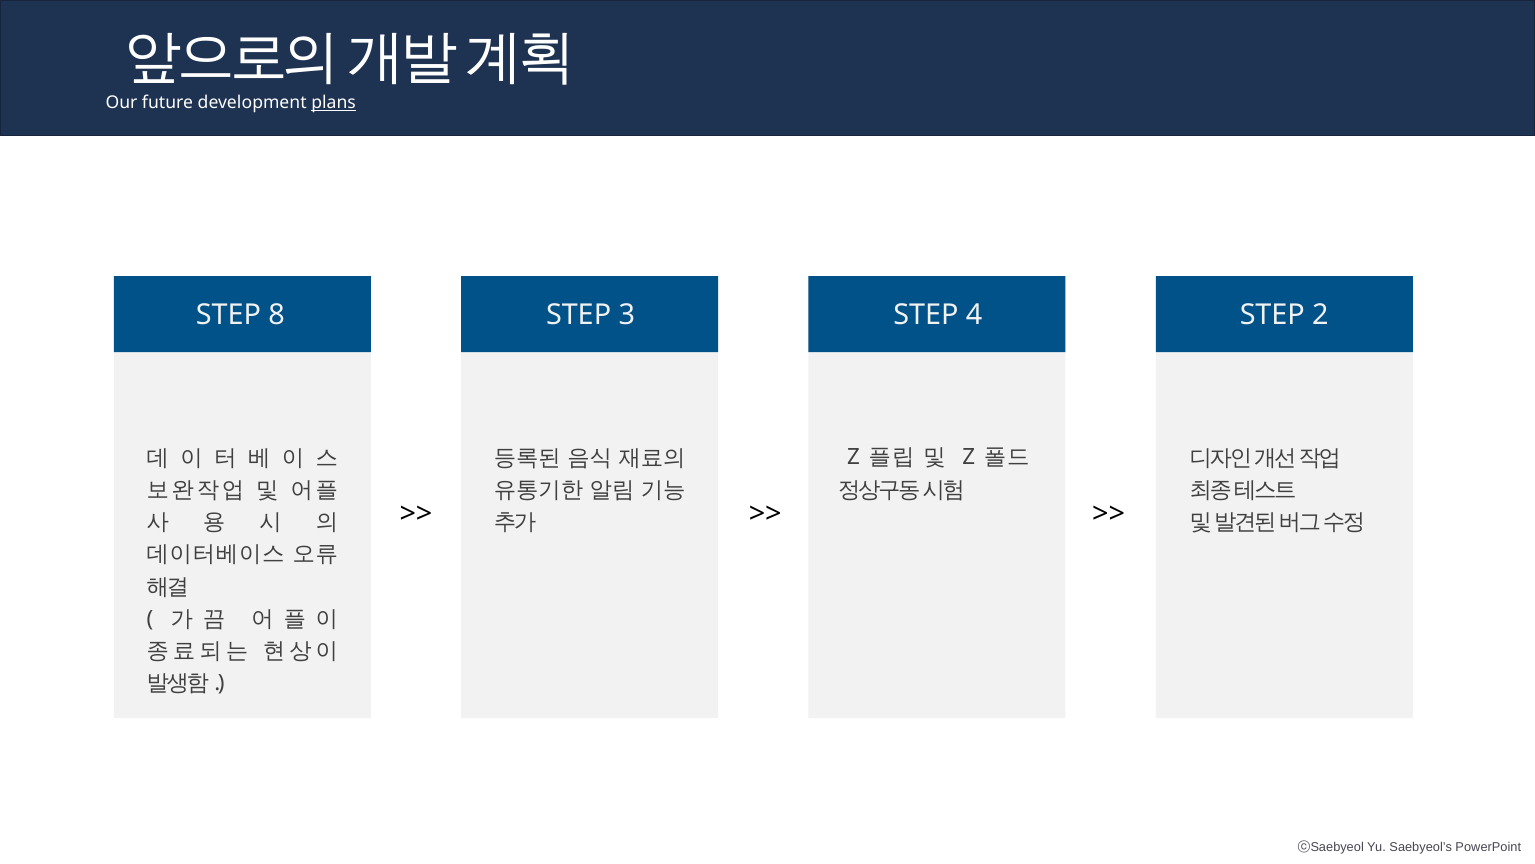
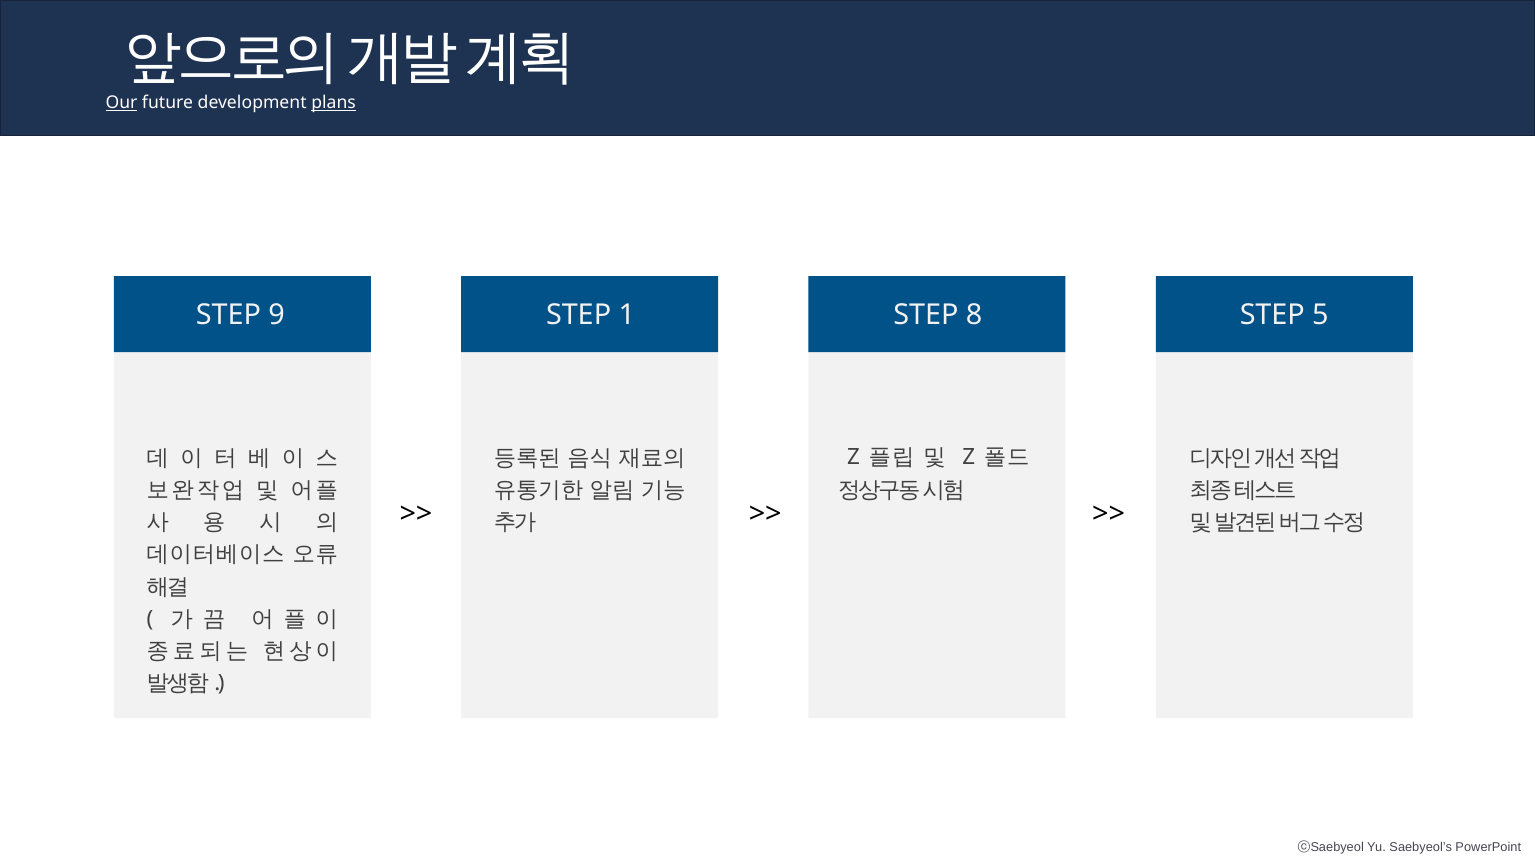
Our underline: none -> present
8: 8 -> 9
3: 3 -> 1
4: 4 -> 8
2: 2 -> 5
